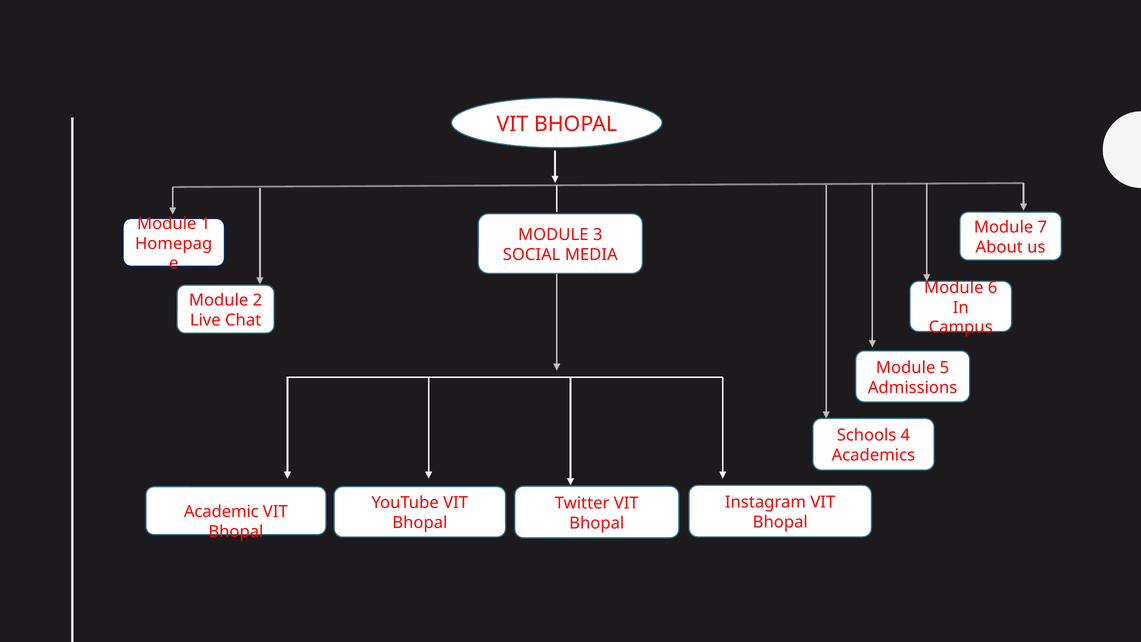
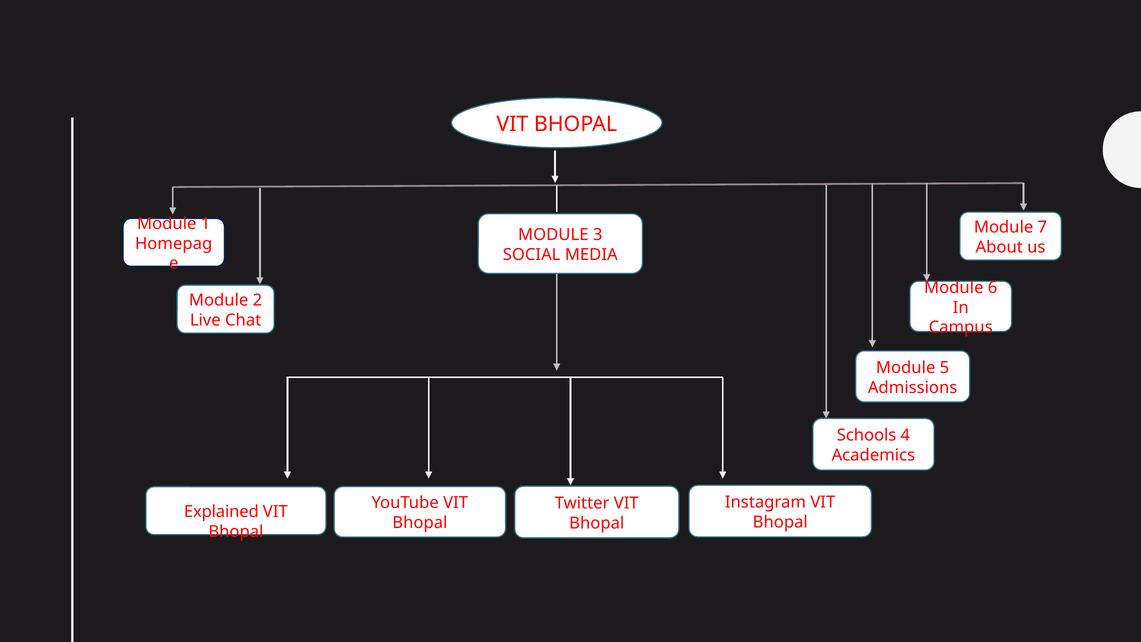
Academic: Academic -> Explained
